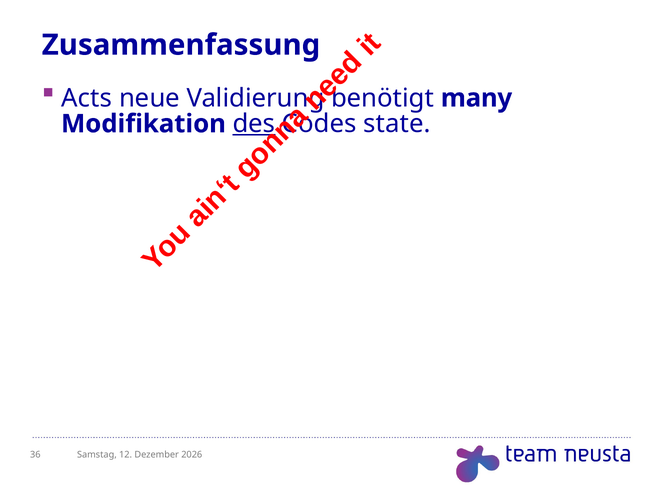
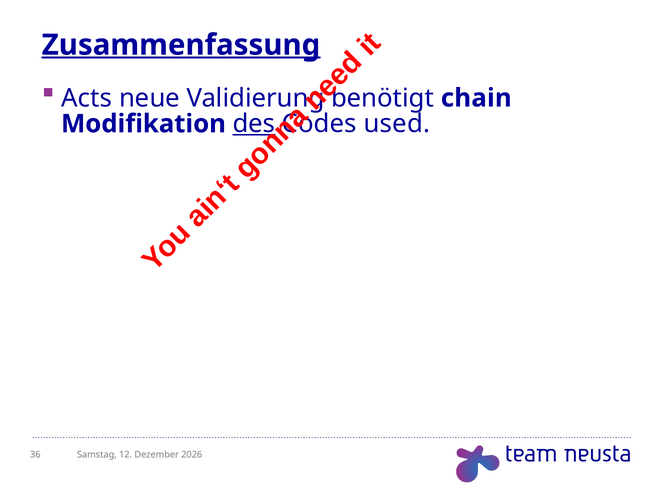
Zusammenfassung underline: none -> present
many: many -> chain
state: state -> used
